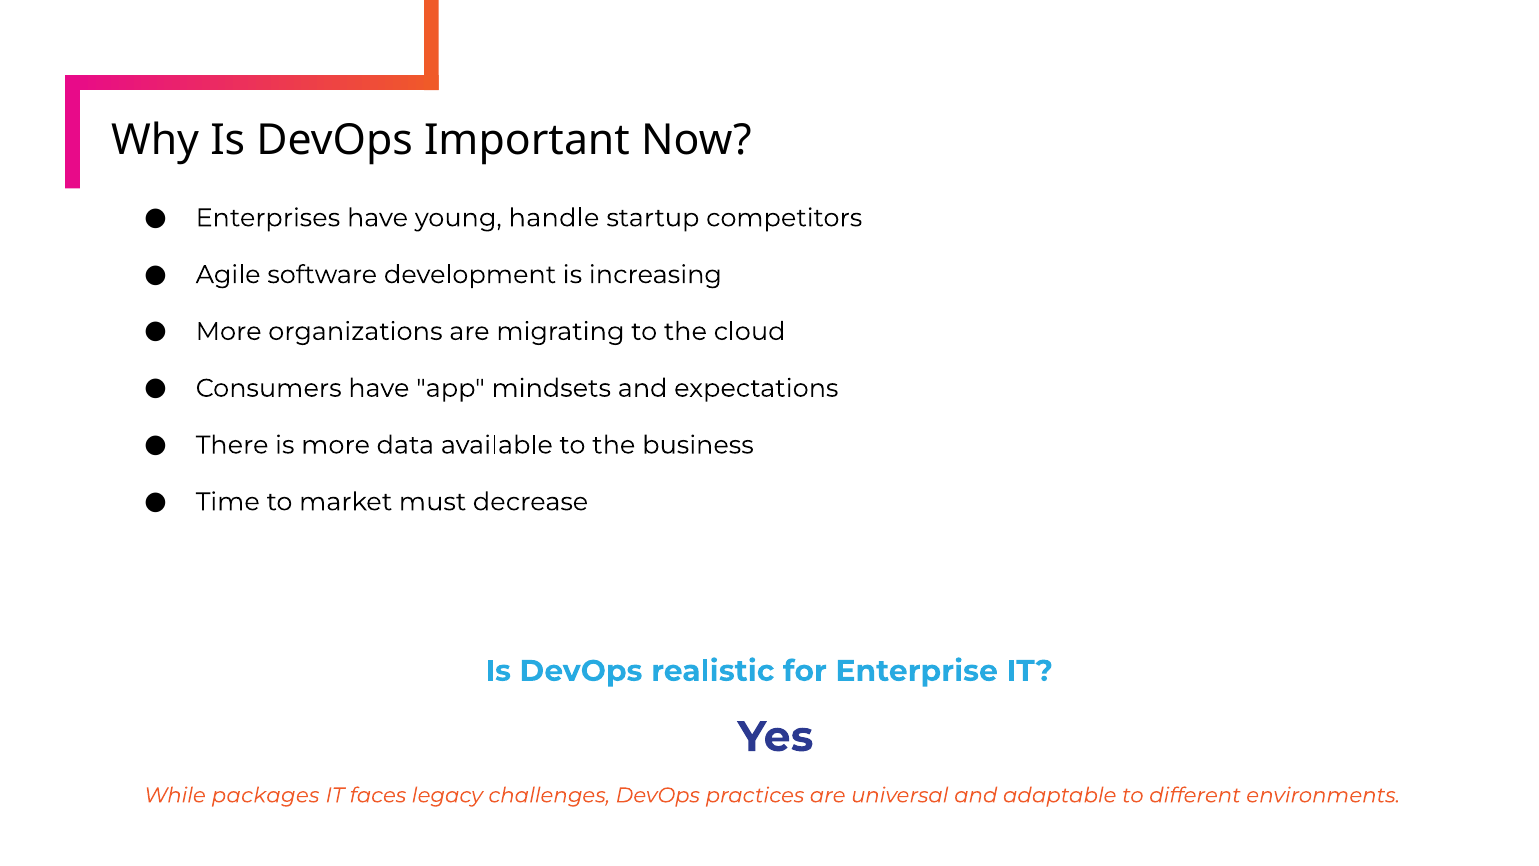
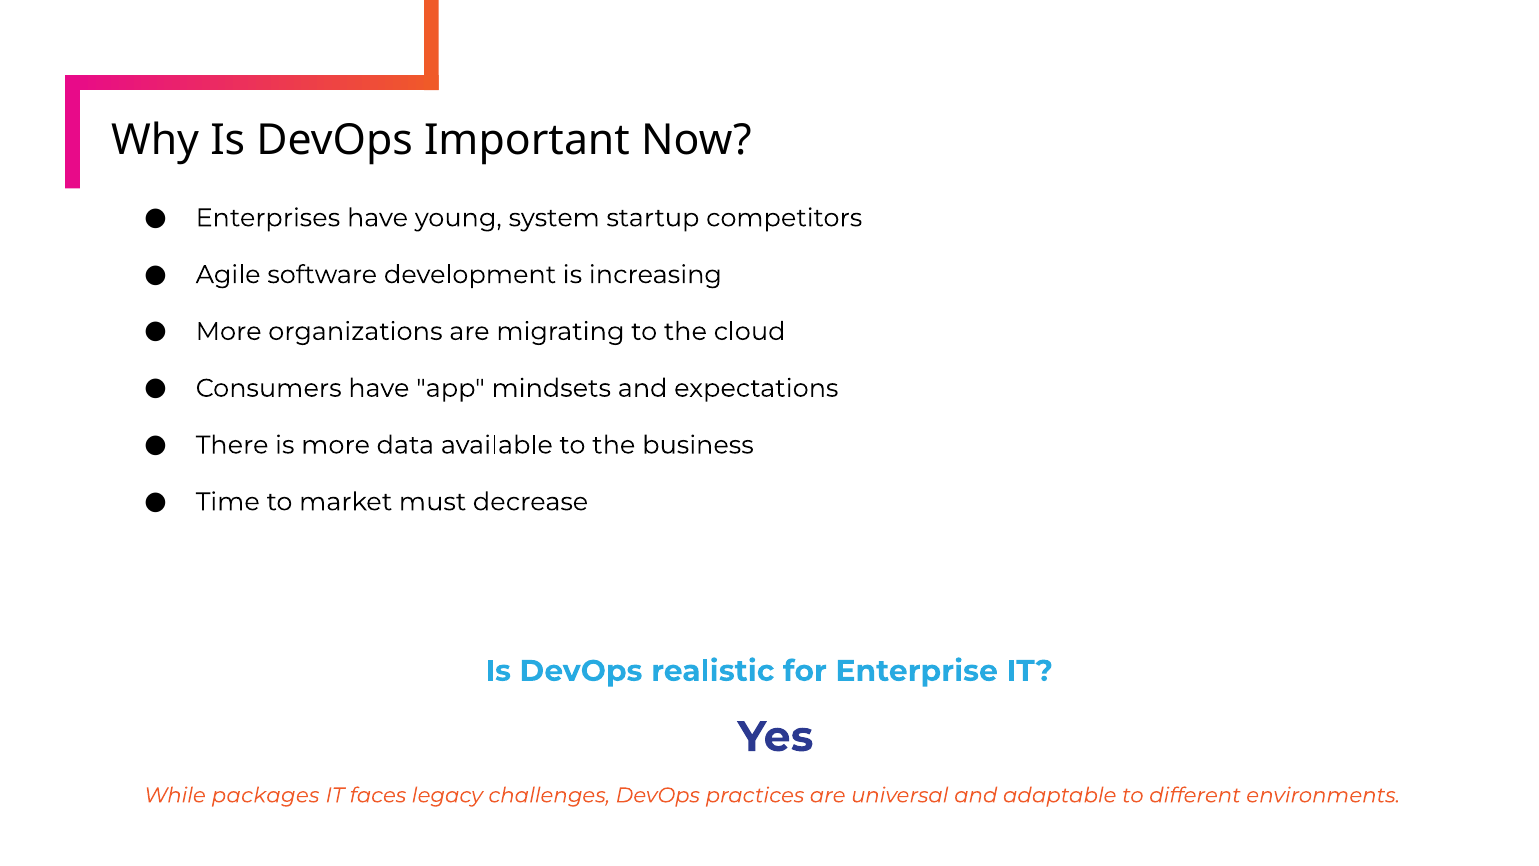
handle: handle -> system
